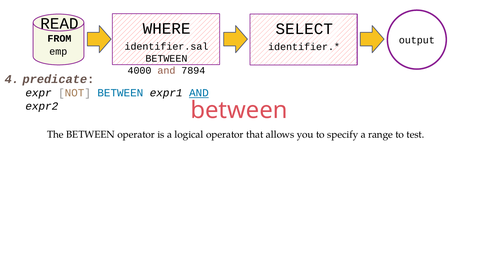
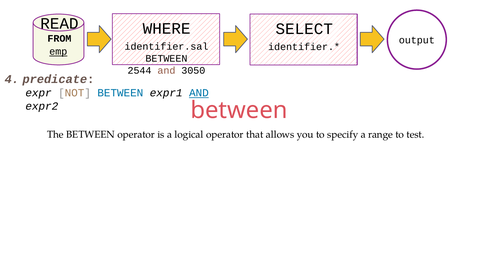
emp underline: none -> present
4000: 4000 -> 2544
7894: 7894 -> 3050
